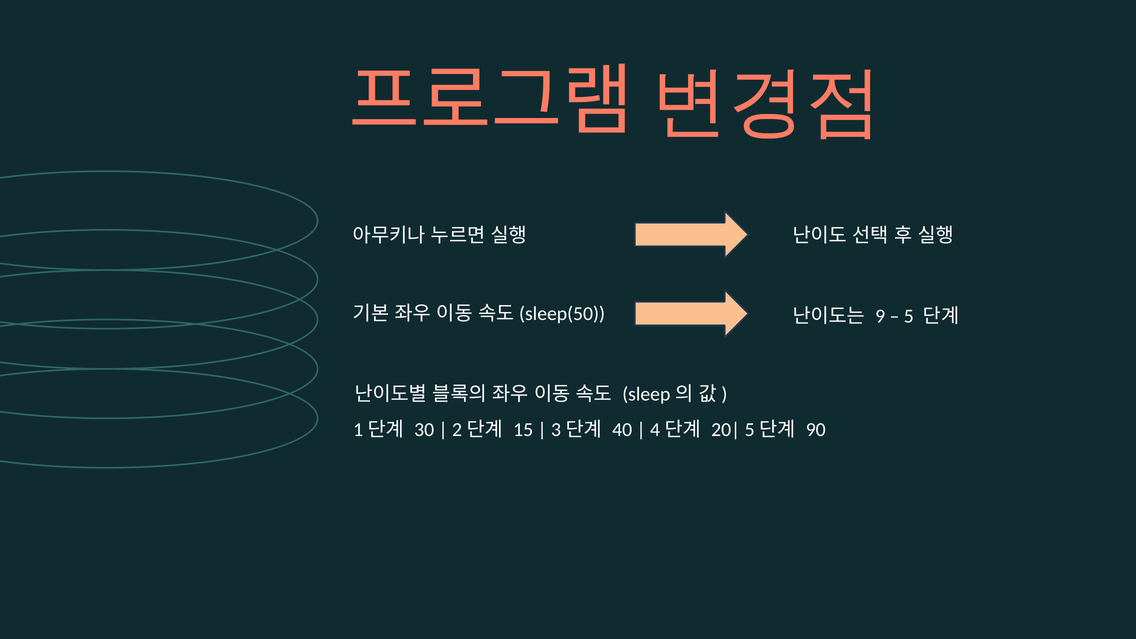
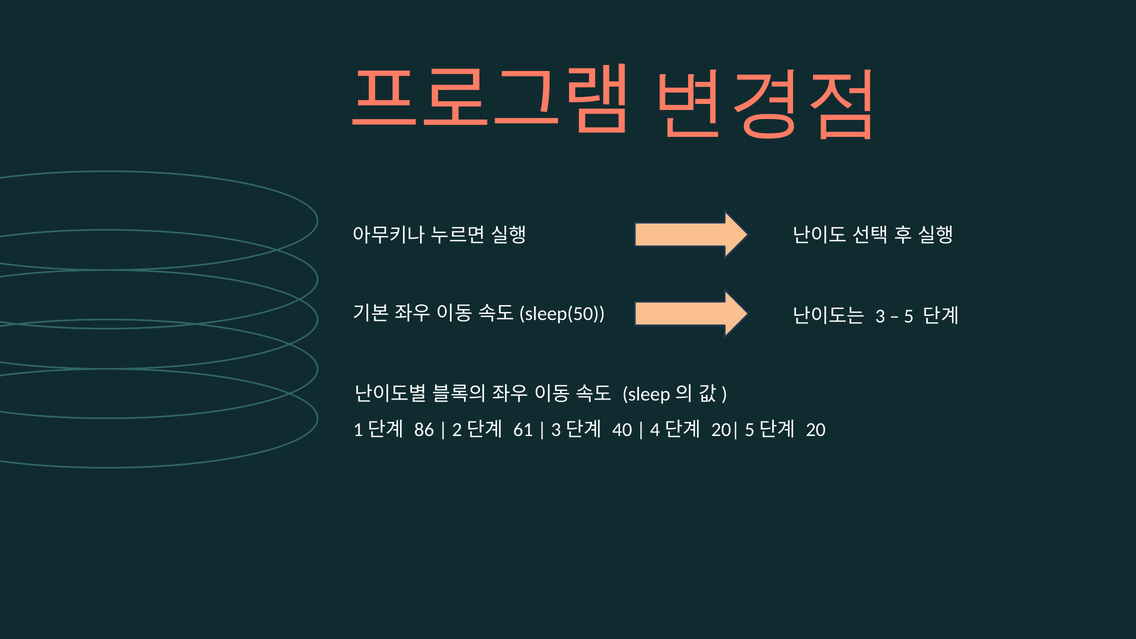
9: 9 -> 3
30: 30 -> 86
15: 15 -> 61
90: 90 -> 20
